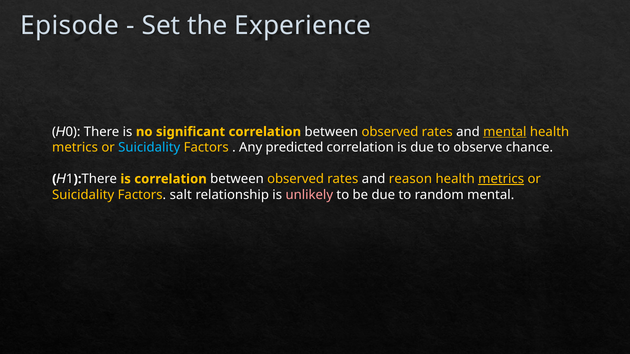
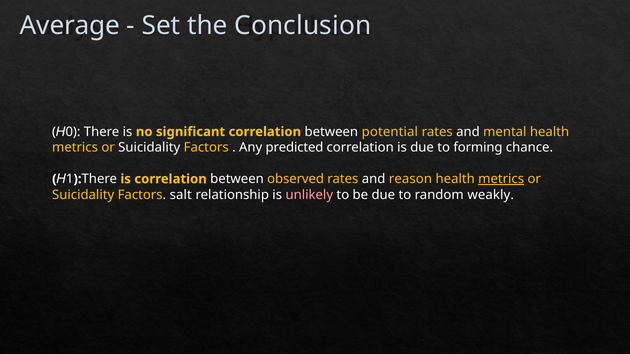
Episode: Episode -> Average
Experience: Experience -> Conclusion
significant correlation between observed: observed -> potential
mental at (505, 132) underline: present -> none
Suicidality at (149, 148) colour: light blue -> white
observe: observe -> forming
random mental: mental -> weakly
